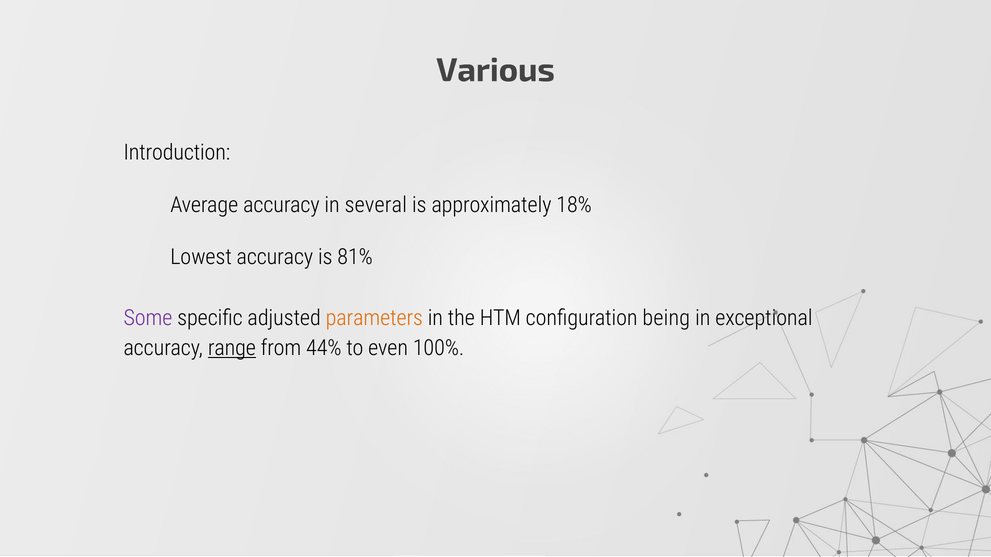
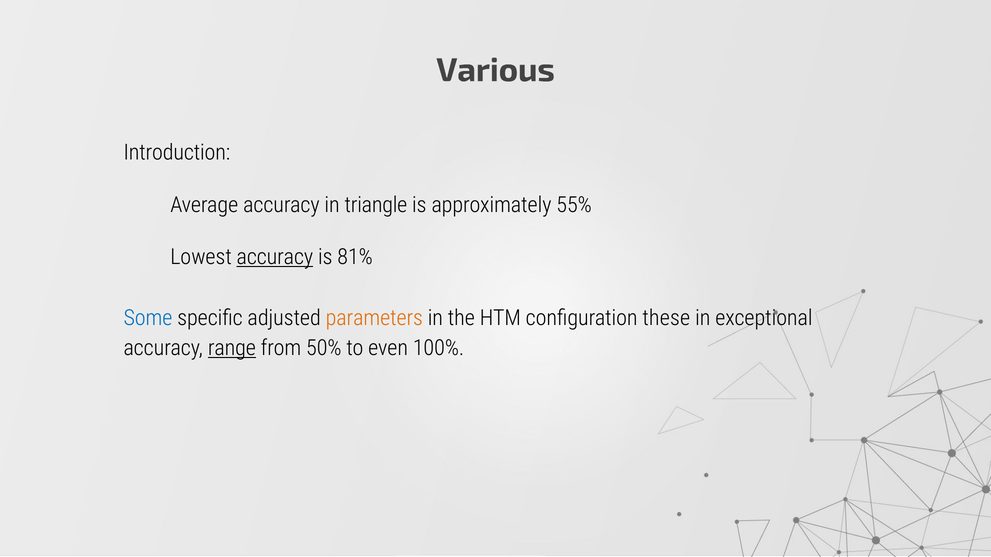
several: several -> triangle
18%: 18% -> 55%
accuracy at (275, 257) underline: none -> present
Some colour: purple -> blue
being: being -> these
44%: 44% -> 50%
